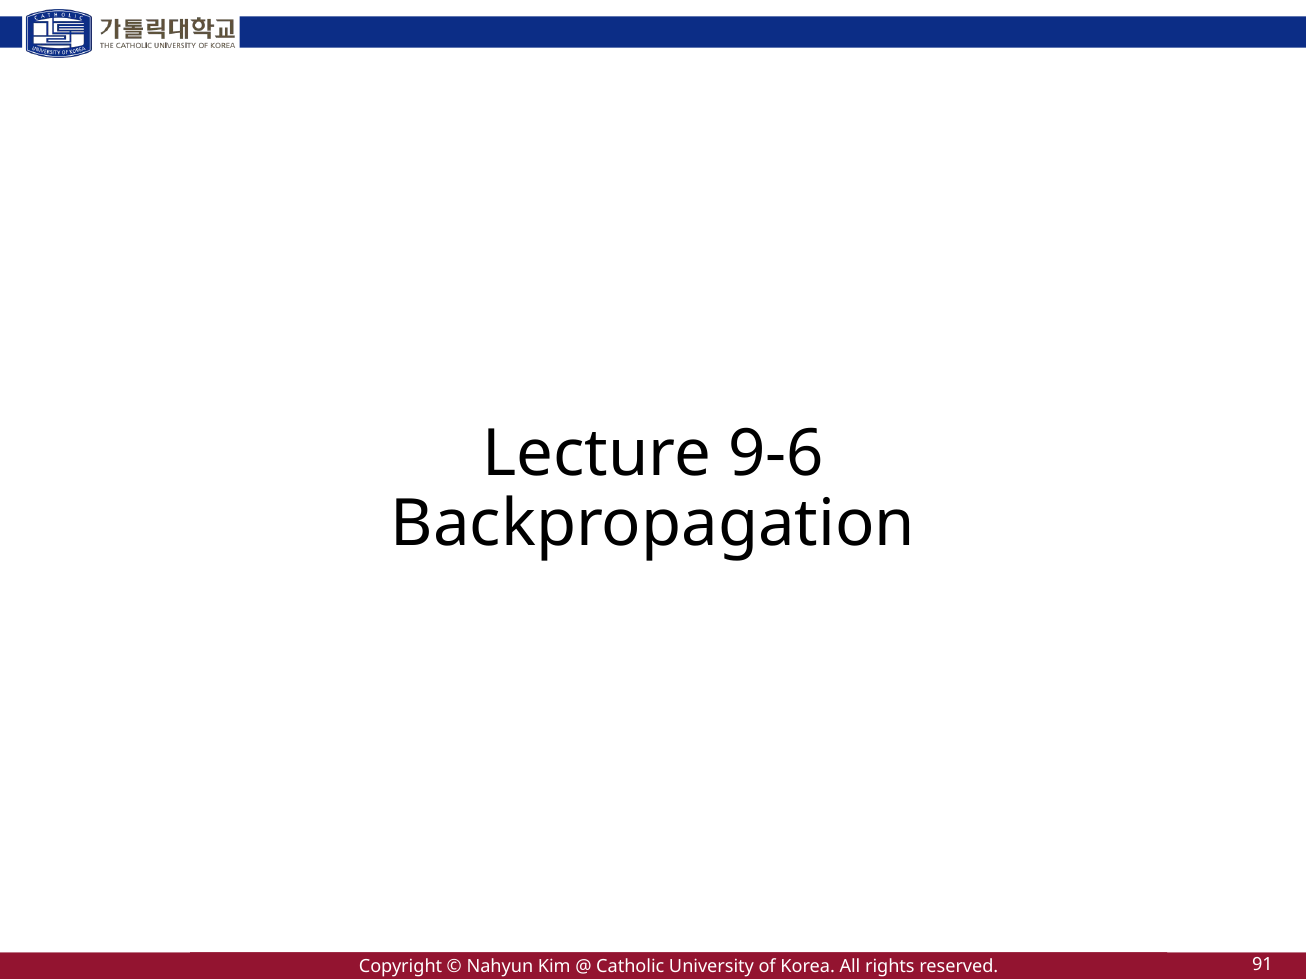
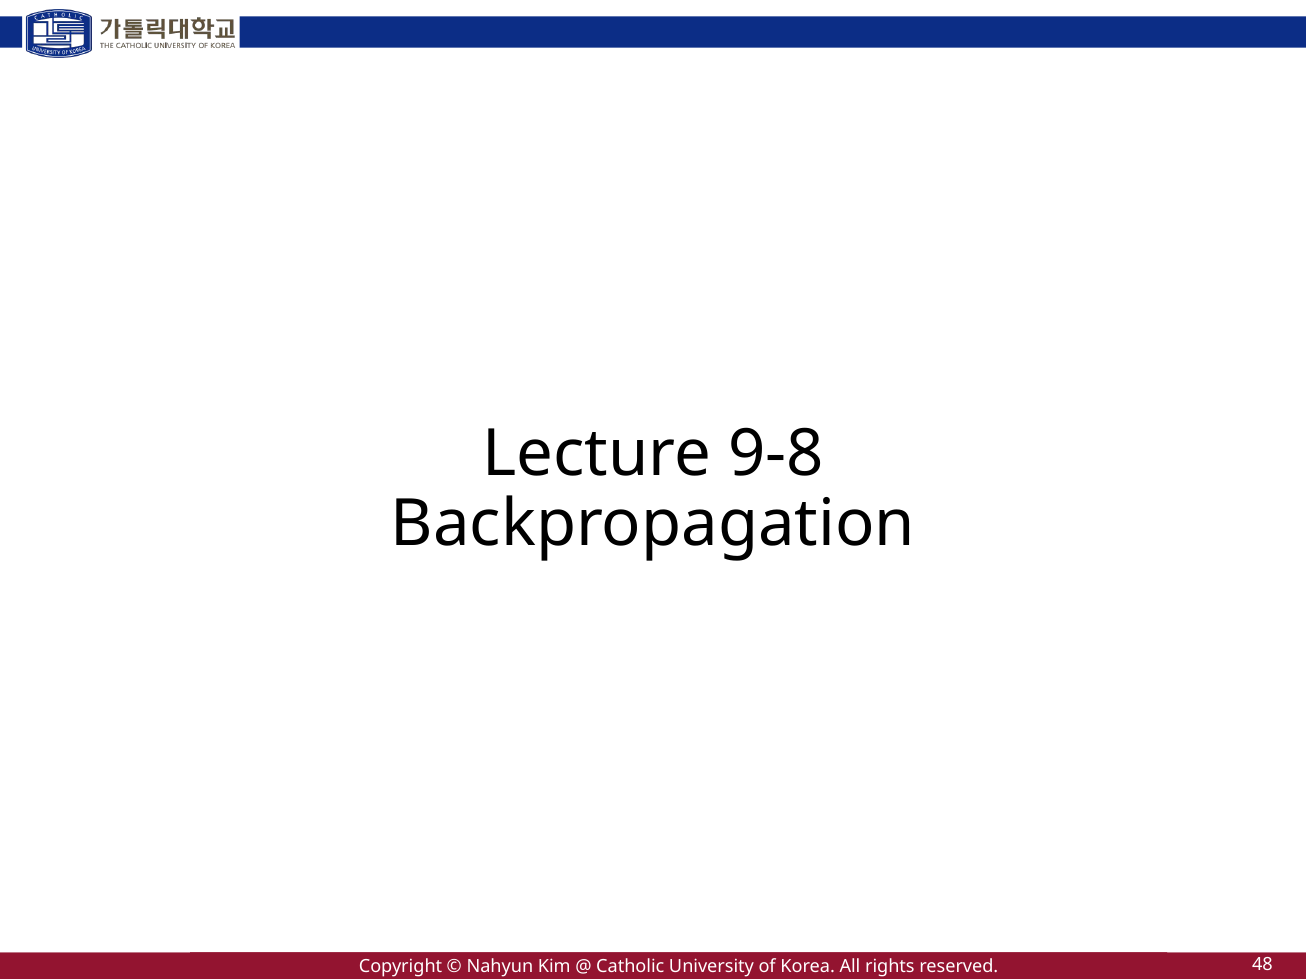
9-6: 9-6 -> 9-8
91: 91 -> 48
